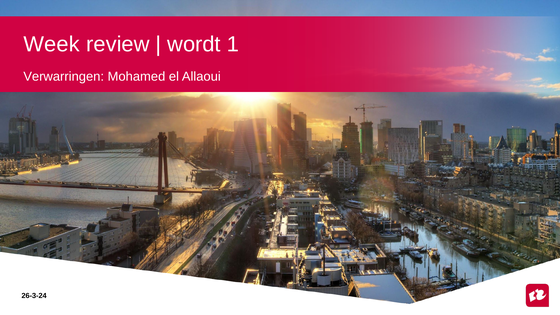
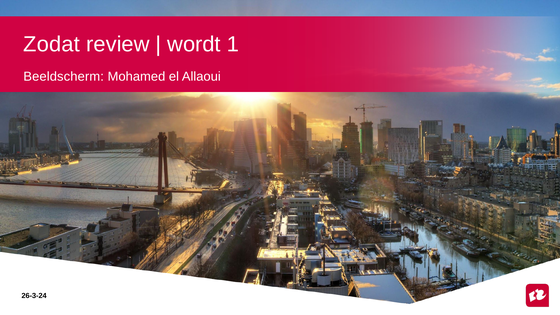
Week: Week -> Zodat
Verwarringen: Verwarringen -> Beeldscherm
